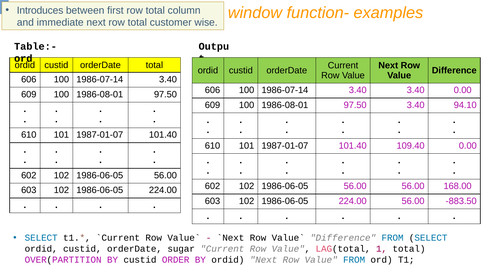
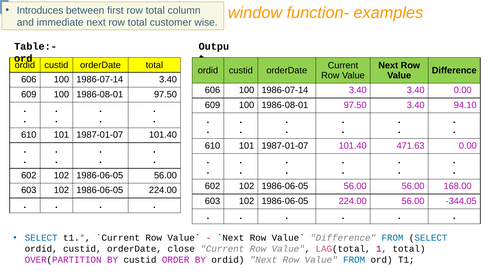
109.40: 109.40 -> 471.63
-883.50: -883.50 -> -344.05
sugar: sugar -> close
